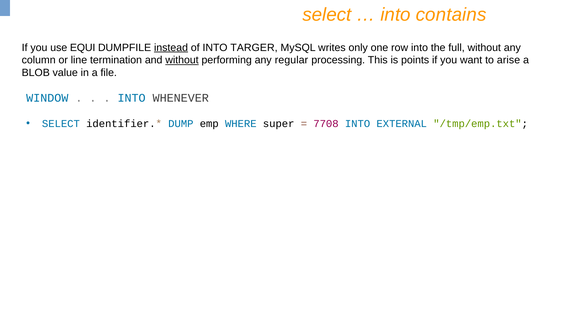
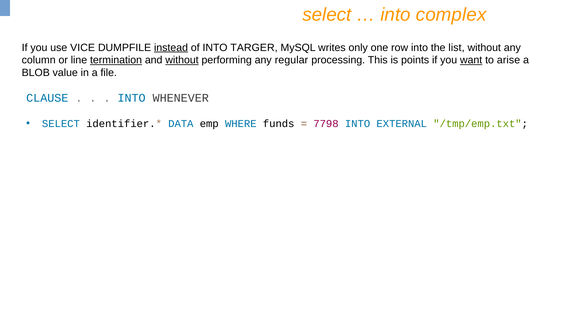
contains: contains -> complex
EQUI: EQUI -> VICE
full: full -> list
termination underline: none -> present
want underline: none -> present
WINDOW: WINDOW -> CLAUSE
DUMP: DUMP -> DATA
super: super -> funds
7708: 7708 -> 7798
